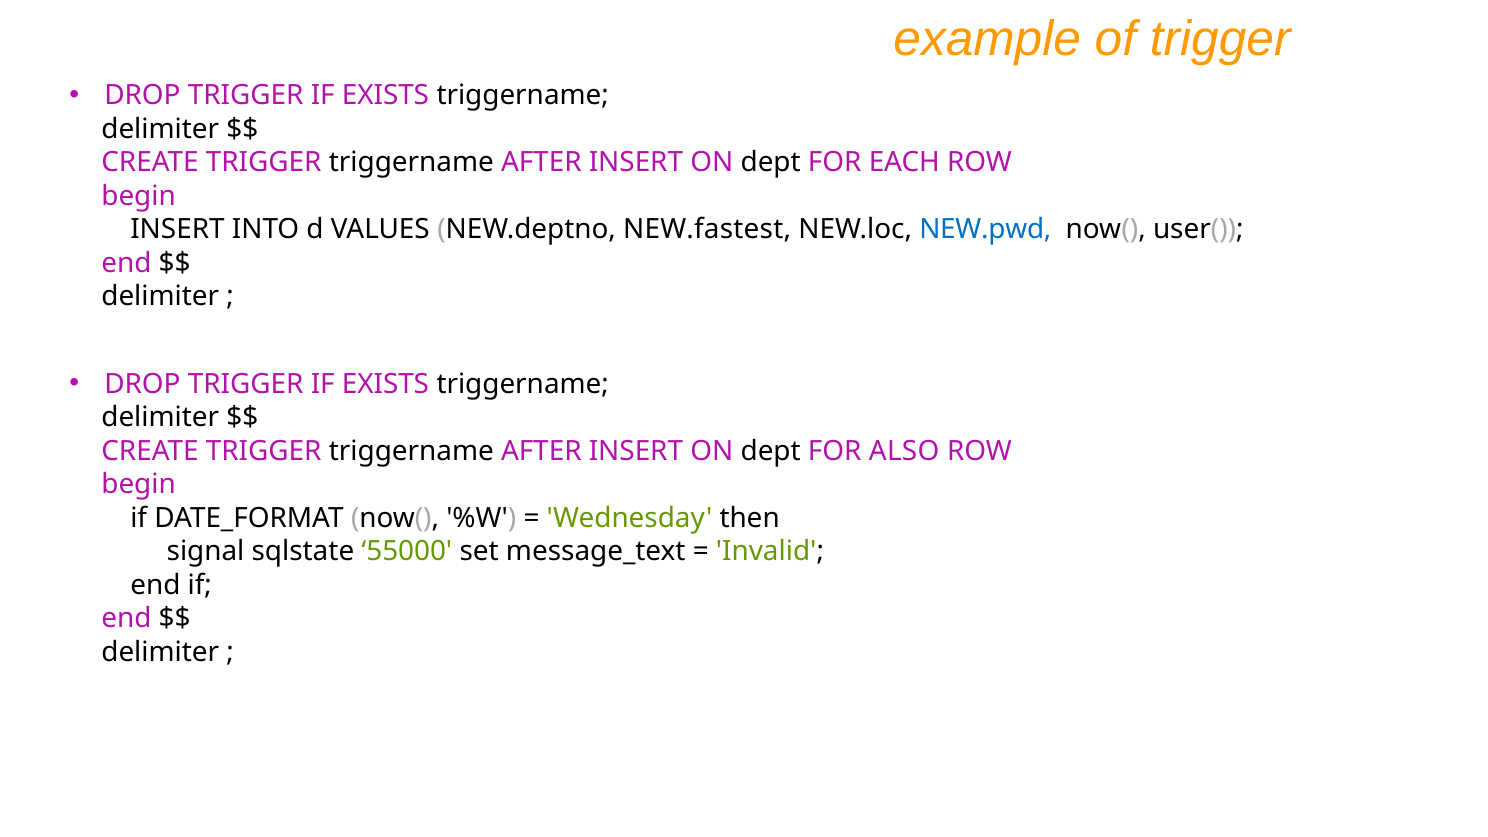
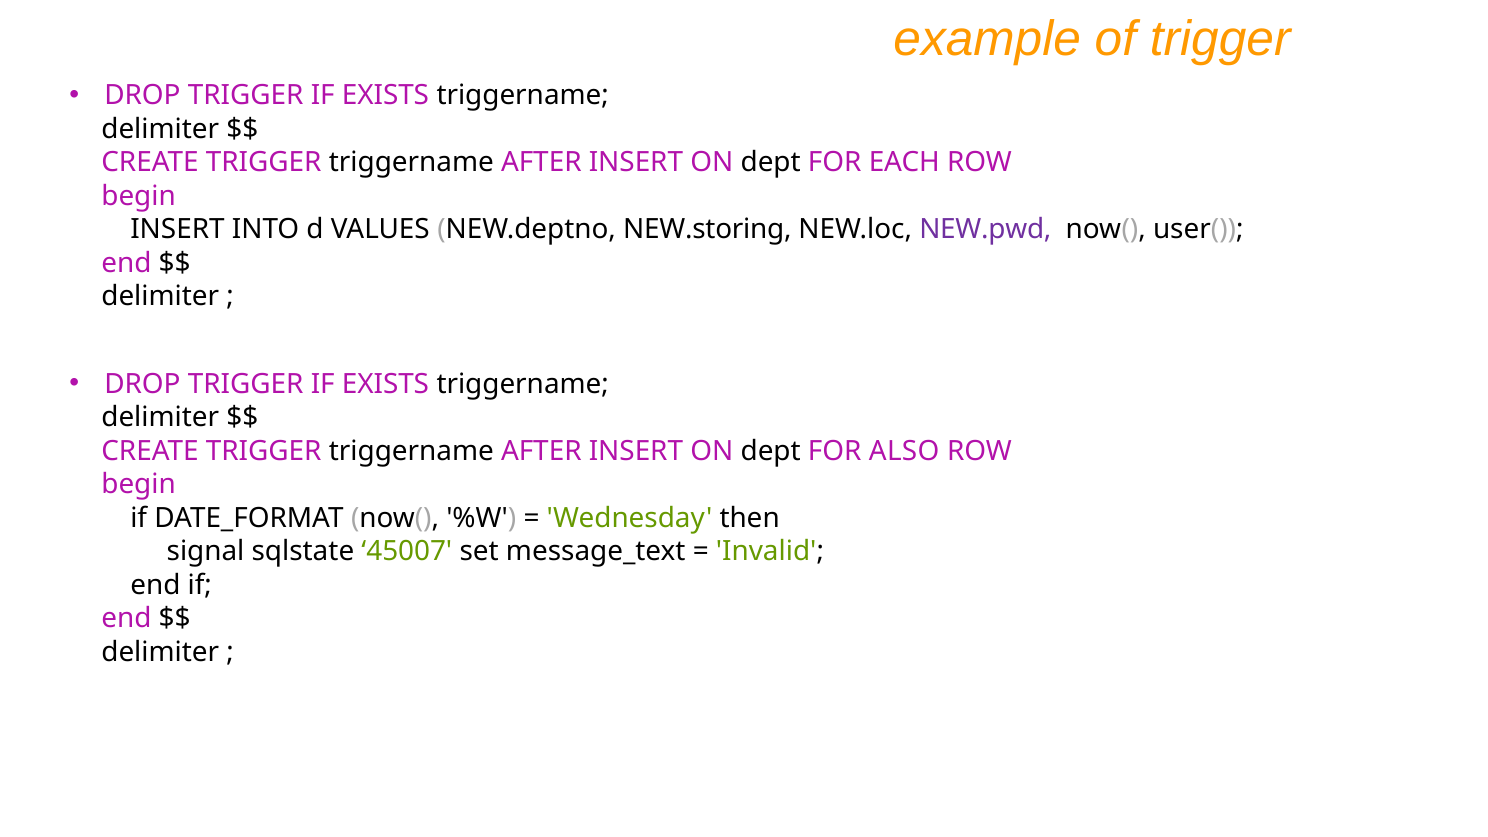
NEW.fastest: NEW.fastest -> NEW.storing
NEW.pwd colour: blue -> purple
55000: 55000 -> 45007
